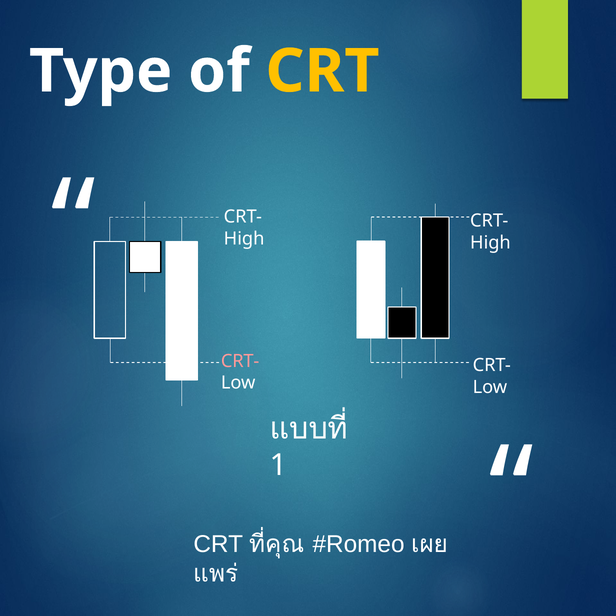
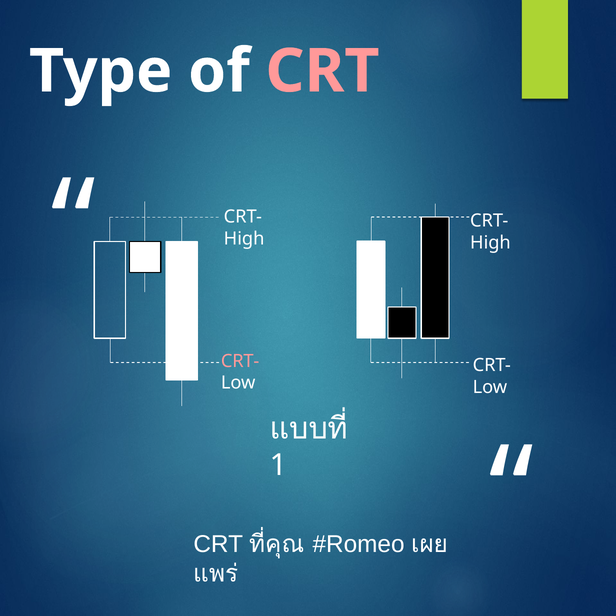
CRT at (322, 71) colour: yellow -> pink
